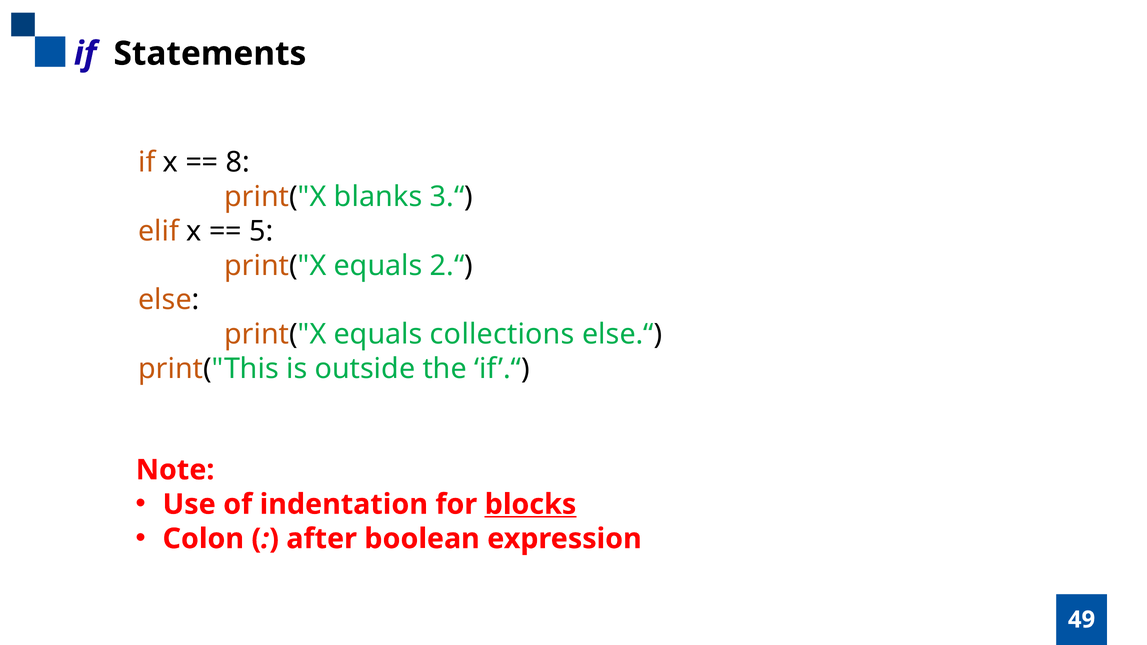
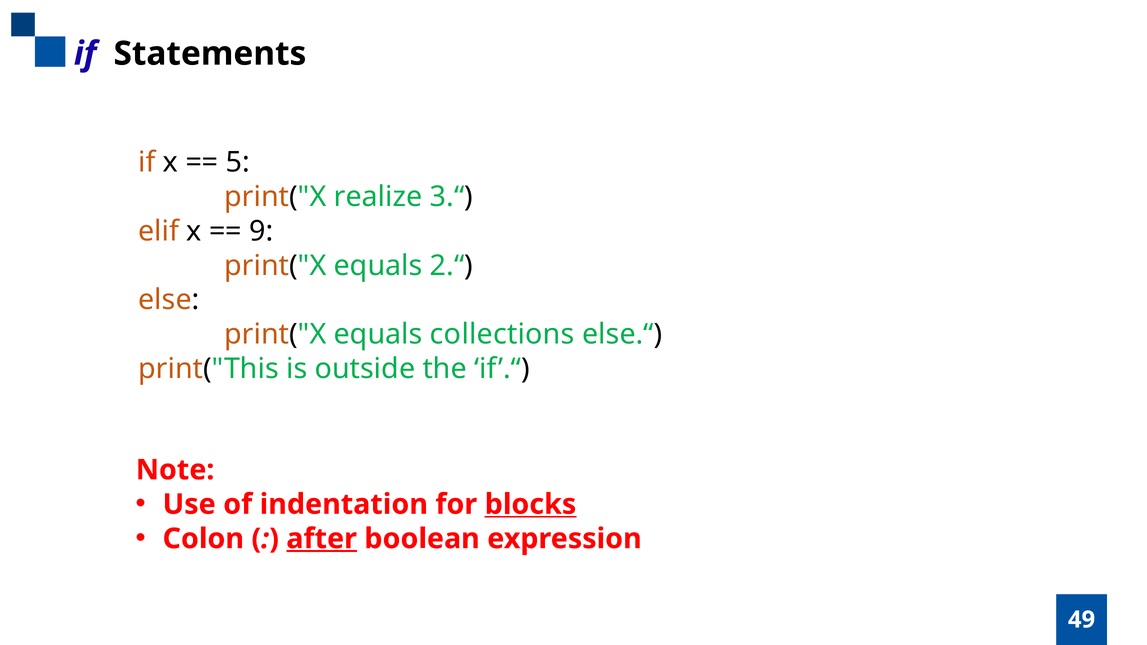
8: 8 -> 5
blanks: blanks -> realize
5: 5 -> 9
after underline: none -> present
